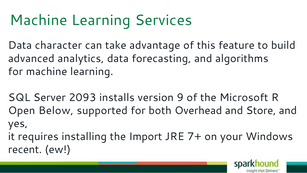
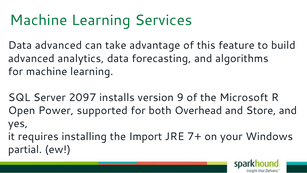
Data character: character -> advanced
2093: 2093 -> 2097
Below: Below -> Power
recent: recent -> partial
